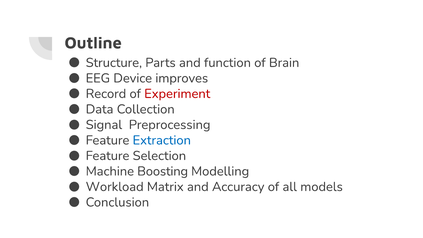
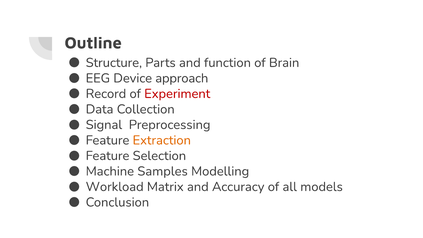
improves: improves -> approach
Extraction colour: blue -> orange
Boosting: Boosting -> Samples
